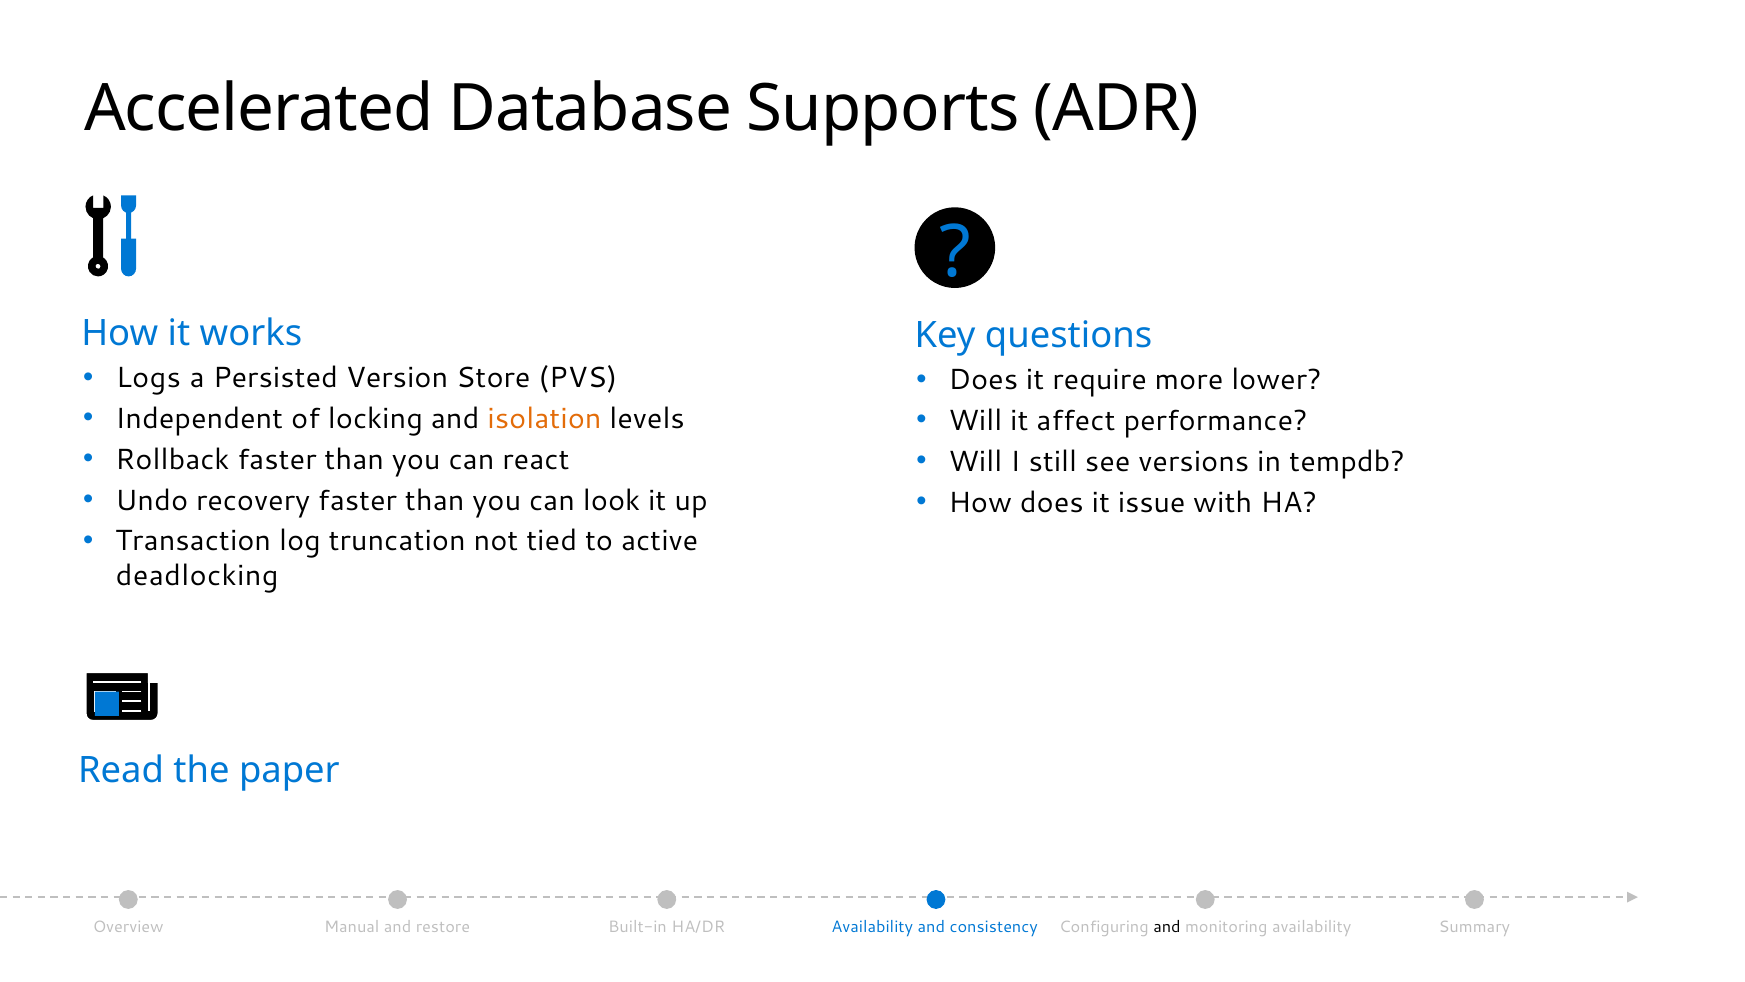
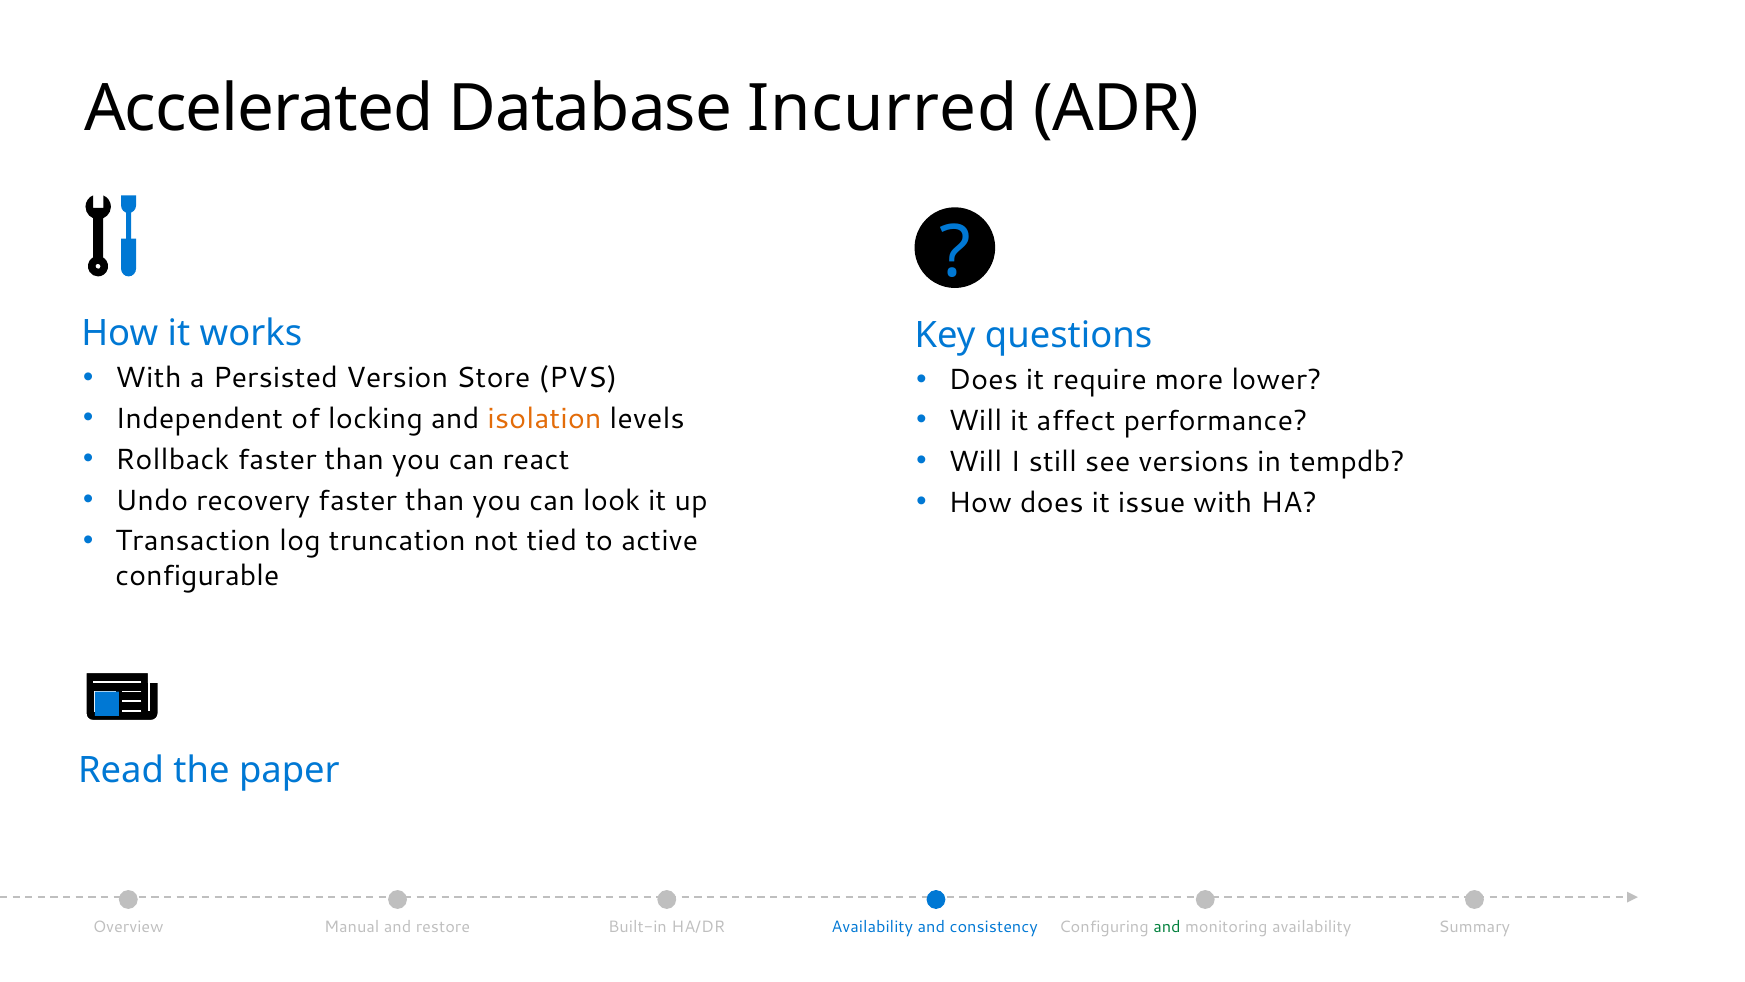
Supports: Supports -> Incurred
Logs at (148, 378): Logs -> With
deadlocking: deadlocking -> configurable
and at (1167, 927) colour: black -> green
